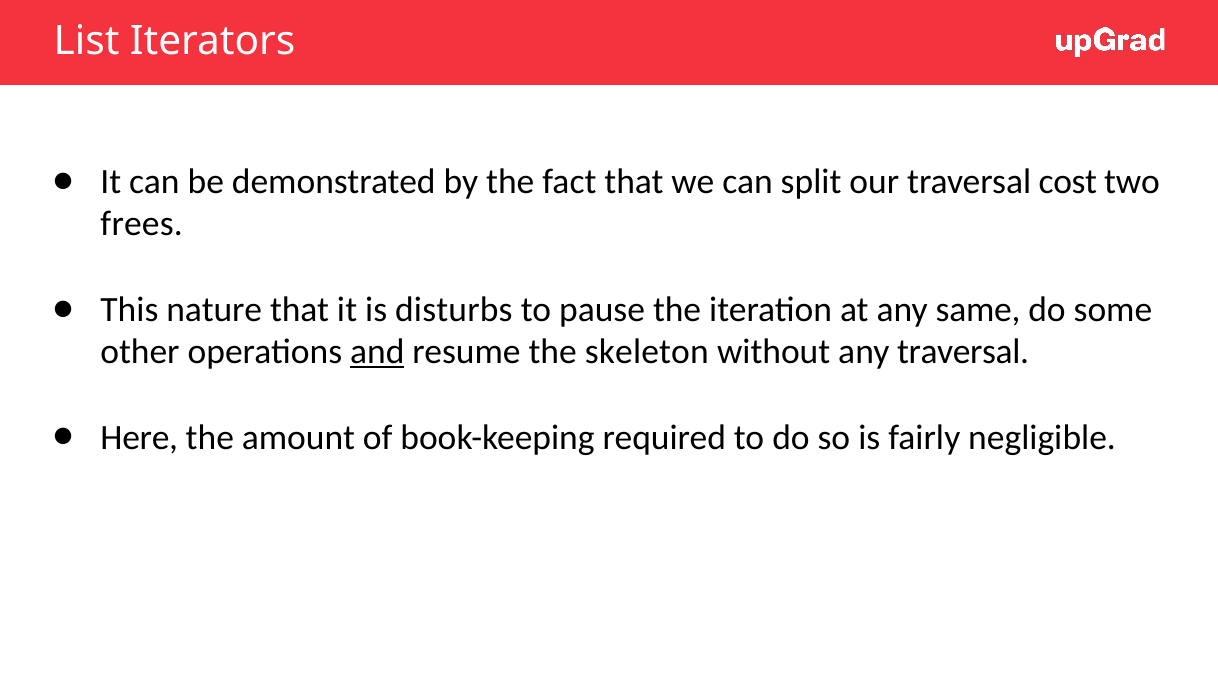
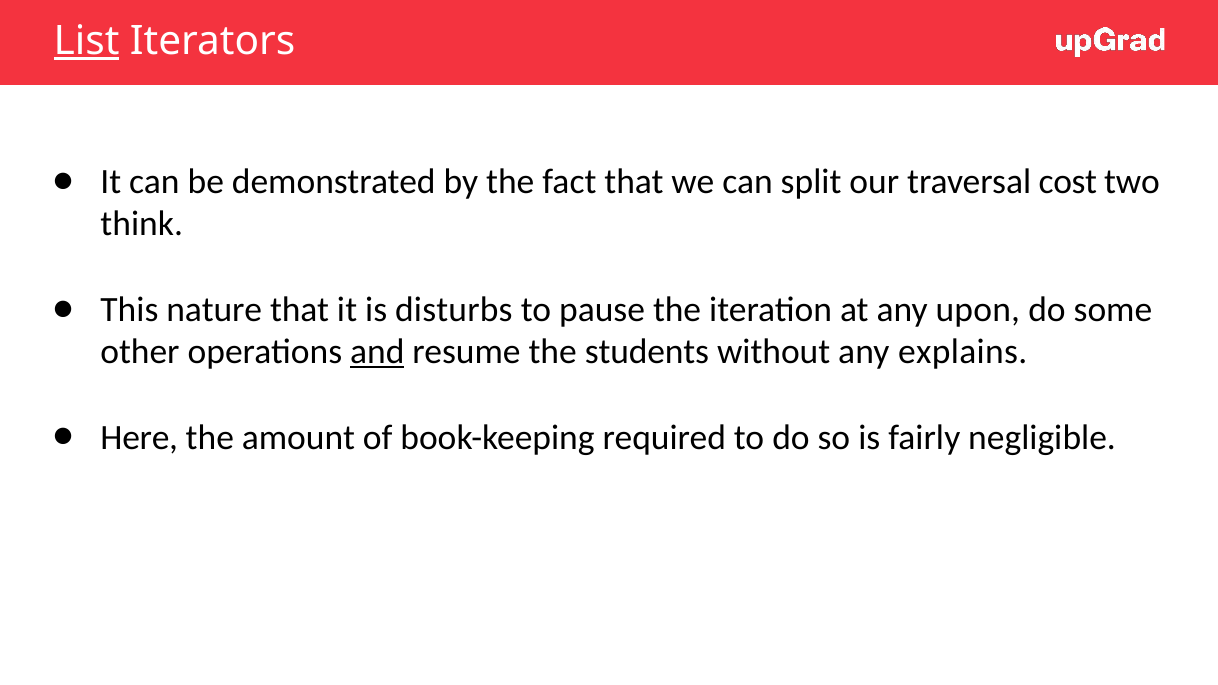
List underline: none -> present
frees: frees -> think
same: same -> upon
skeleton: skeleton -> students
any traversal: traversal -> explains
